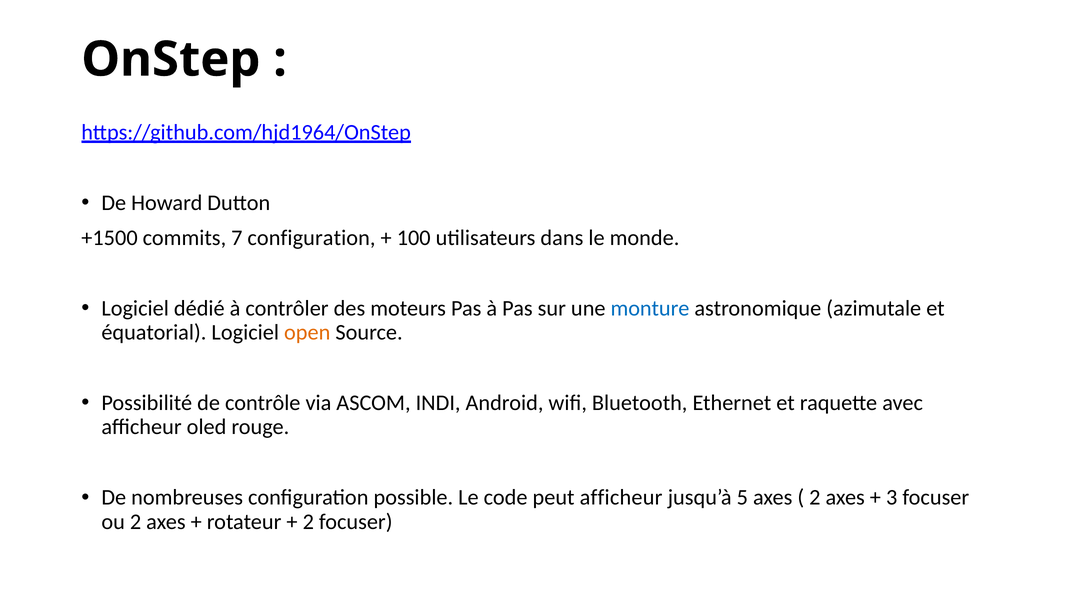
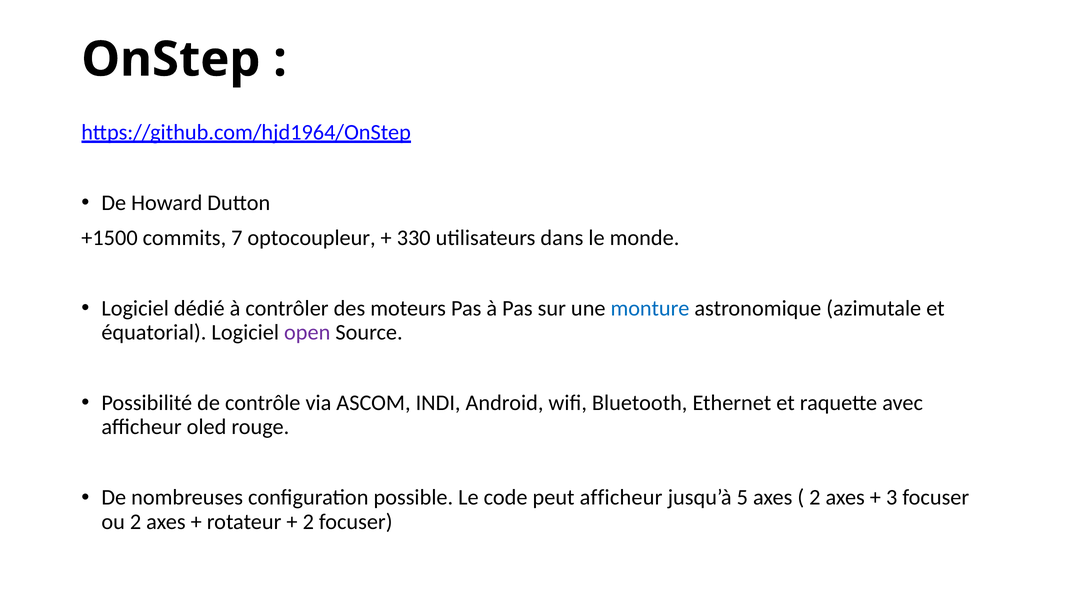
7 configuration: configuration -> optocoupleur
100: 100 -> 330
open colour: orange -> purple
